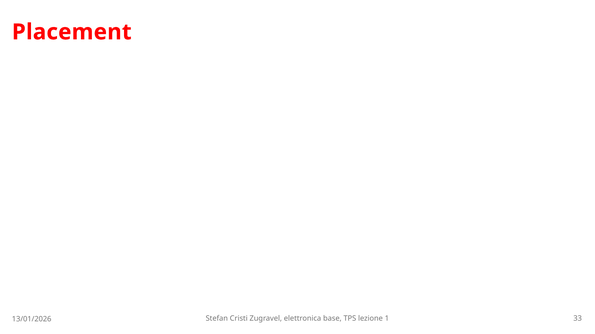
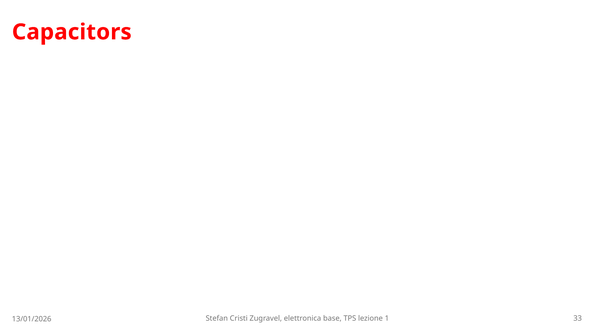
Placement: Placement -> Capacitors
